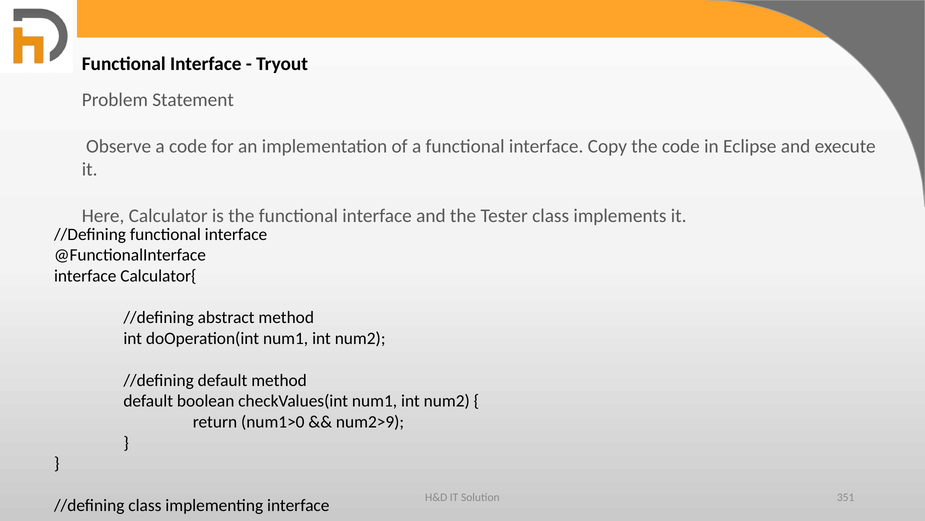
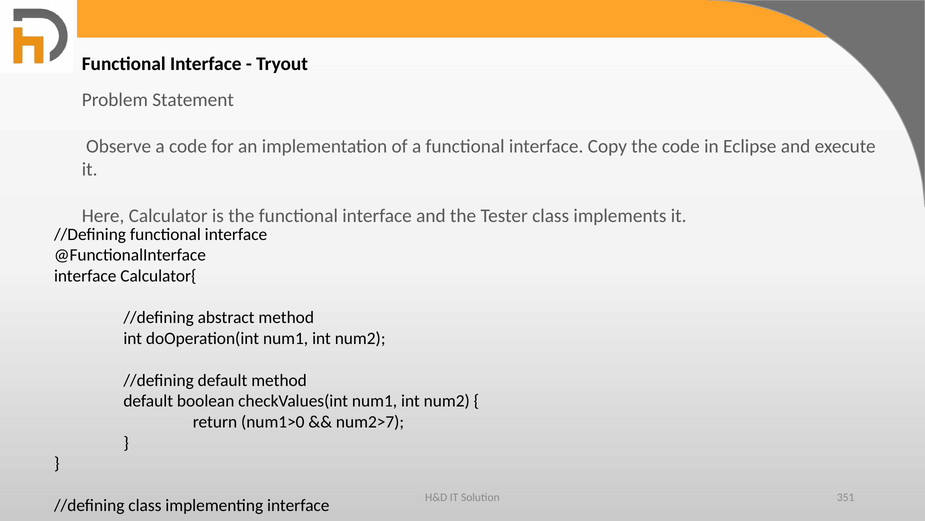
num2>9: num2>9 -> num2>7
